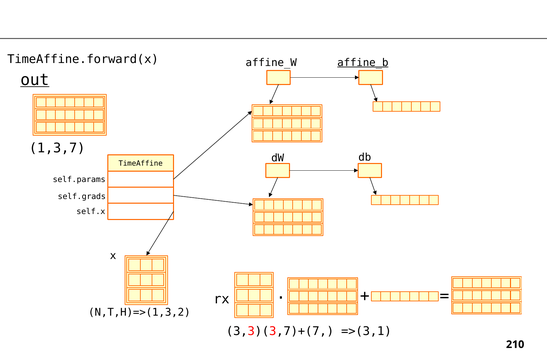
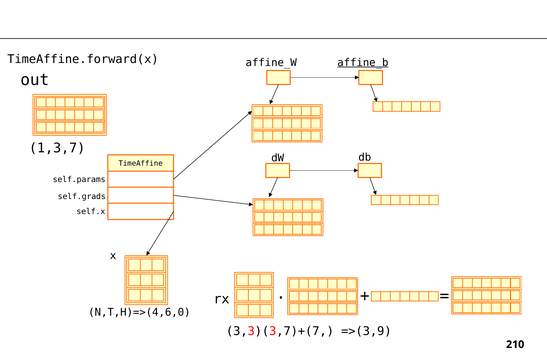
out underline: present -> none
N,T,H)=>(1,3,2: N,T,H)=>(1,3,2 -> N,T,H)=>(4,6,0
=>(3,1: =>(3,1 -> =>(3,9
